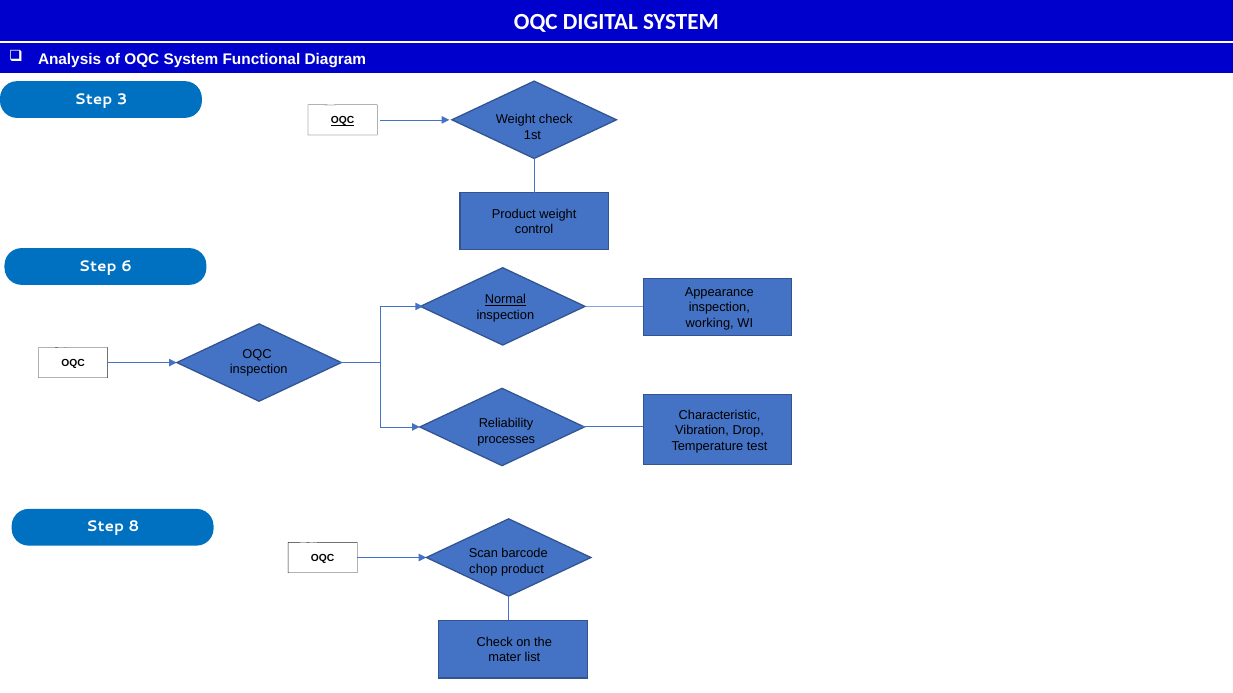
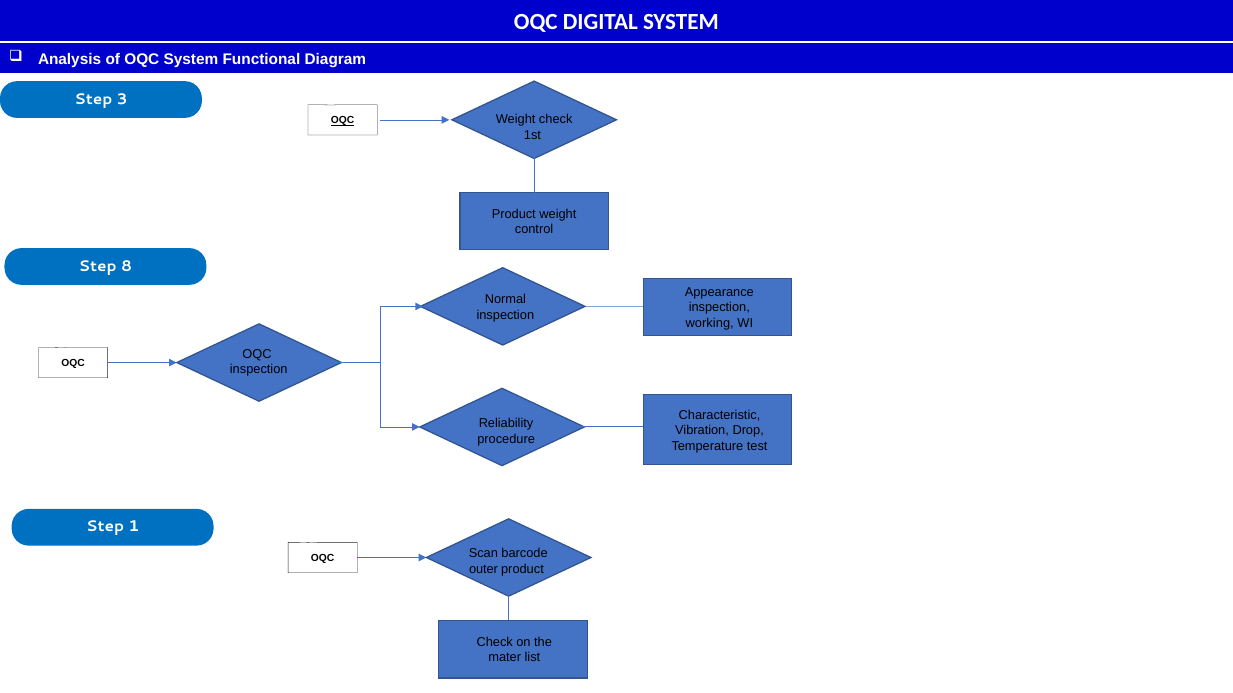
6: 6 -> 8
Normal underline: present -> none
processes: processes -> procedure
8: 8 -> 1
chop: chop -> outer
